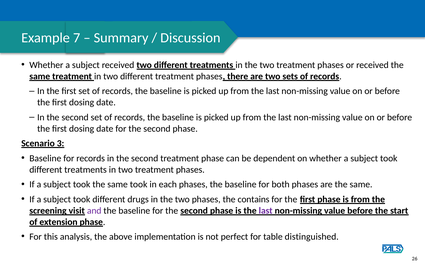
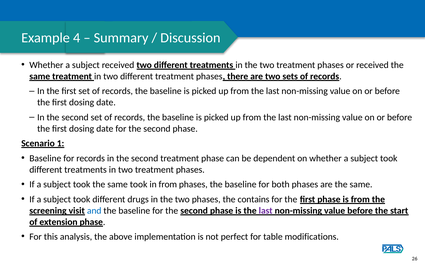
7: 7 -> 4
3: 3 -> 1
in each: each -> from
and colour: purple -> blue
distinguished: distinguished -> modifications
